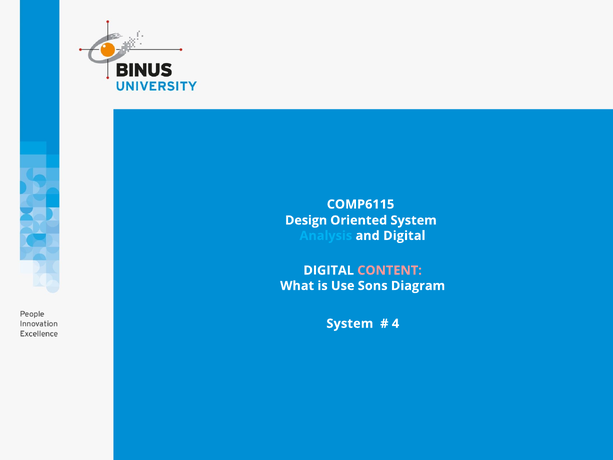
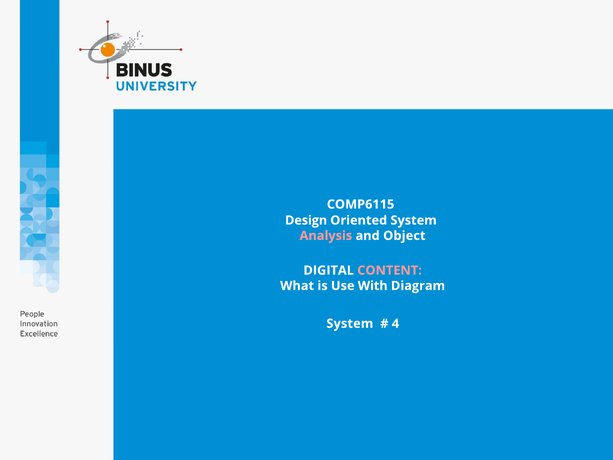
Analysis colour: light blue -> pink
and Digital: Digital -> Object
Sons: Sons -> With
